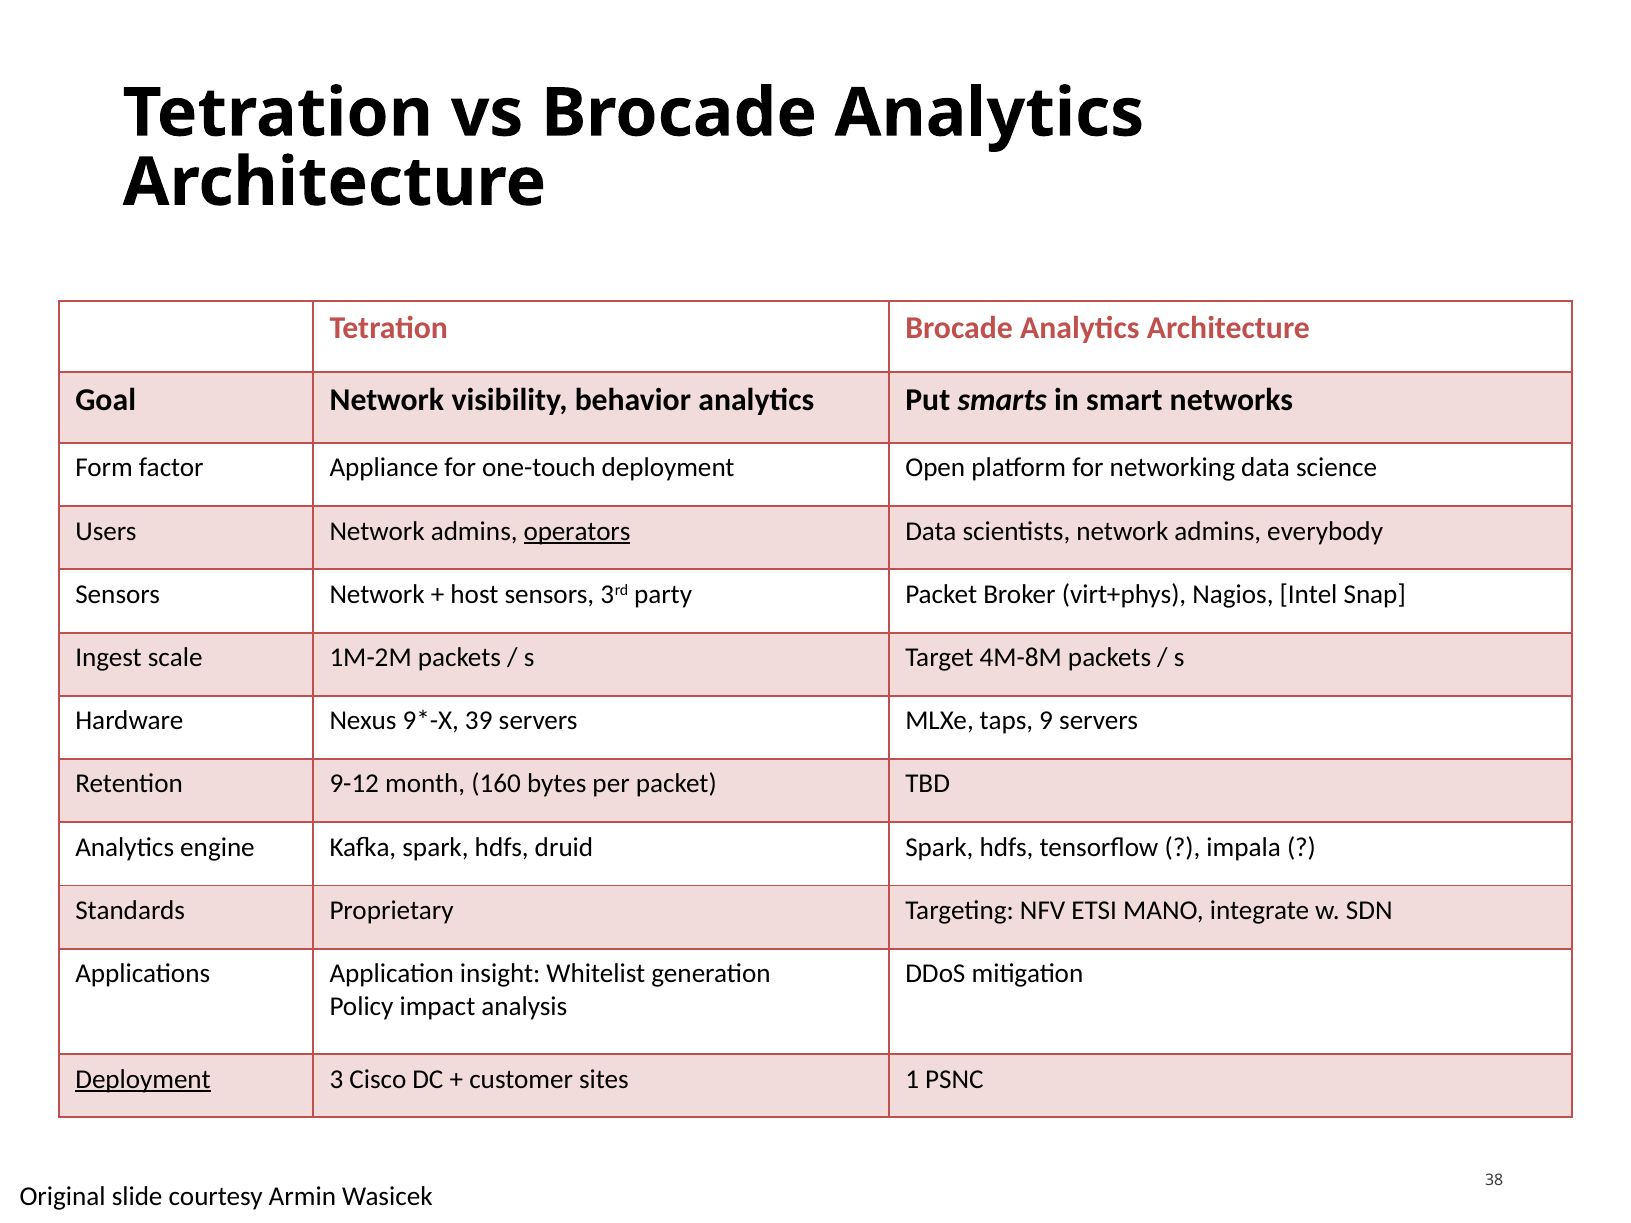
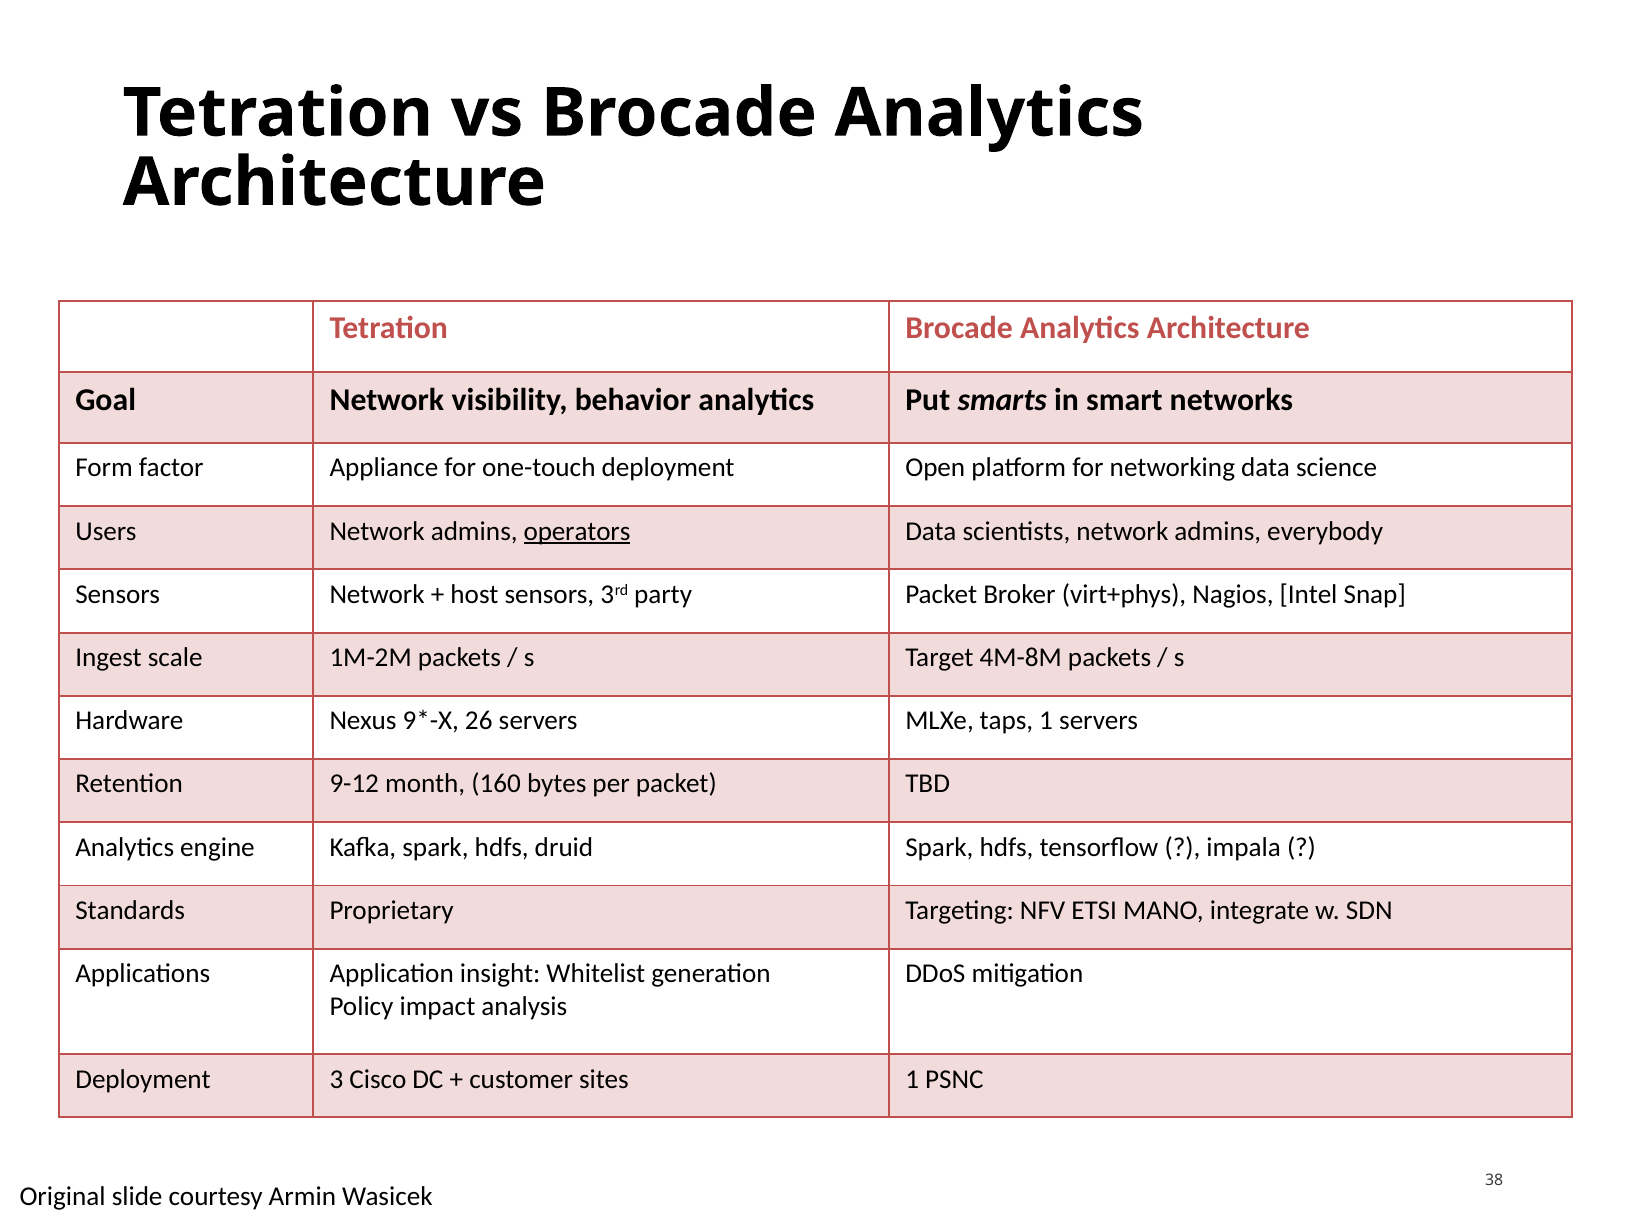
39: 39 -> 26
taps 9: 9 -> 1
Deployment at (143, 1079) underline: present -> none
